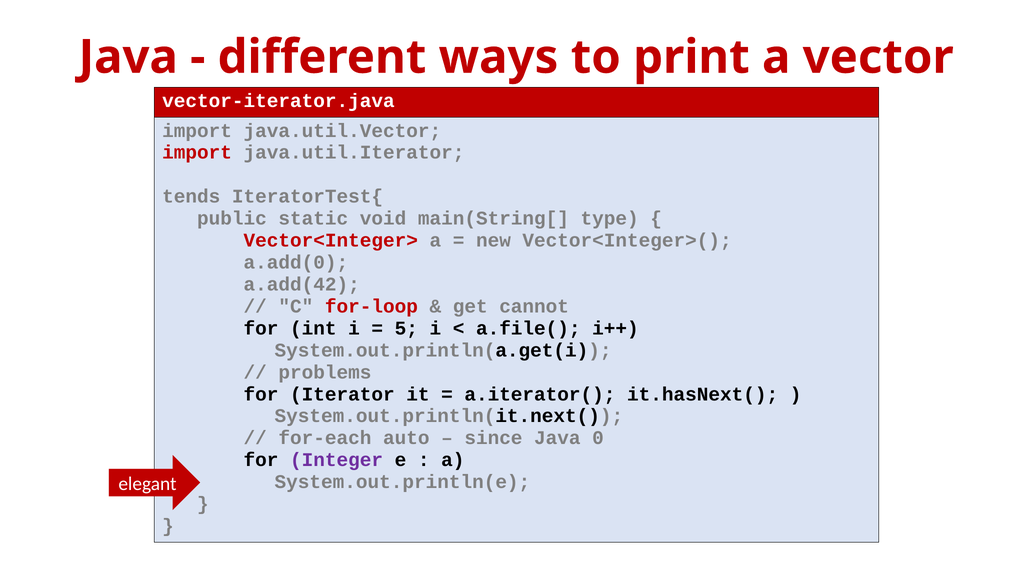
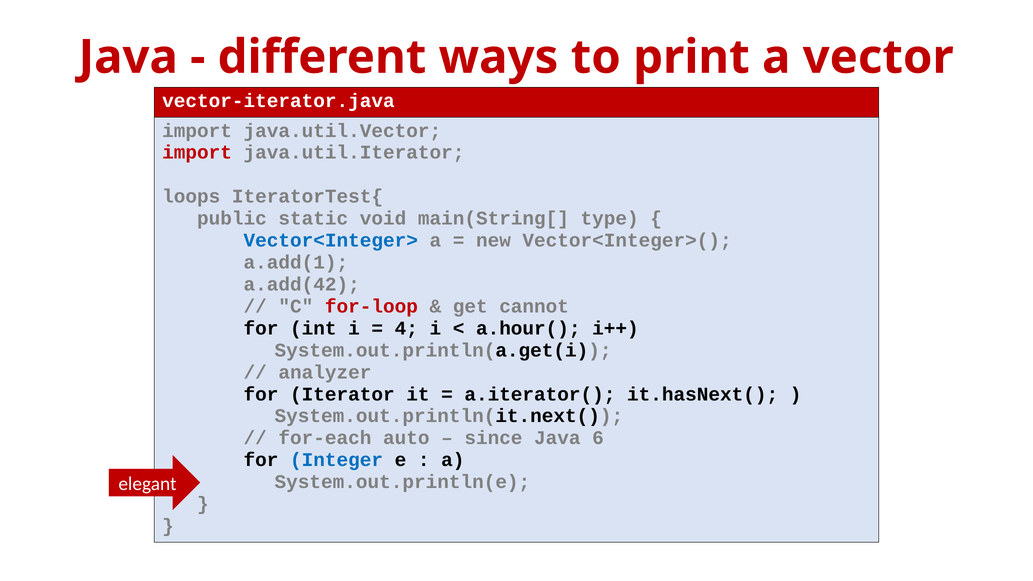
tends: tends -> loops
Vector<Integer> colour: red -> blue
a.add(0: a.add(0 -> a.add(1
5: 5 -> 4
a.file(: a.file( -> a.hour(
problems: problems -> analyzer
0: 0 -> 6
Integer colour: purple -> blue
